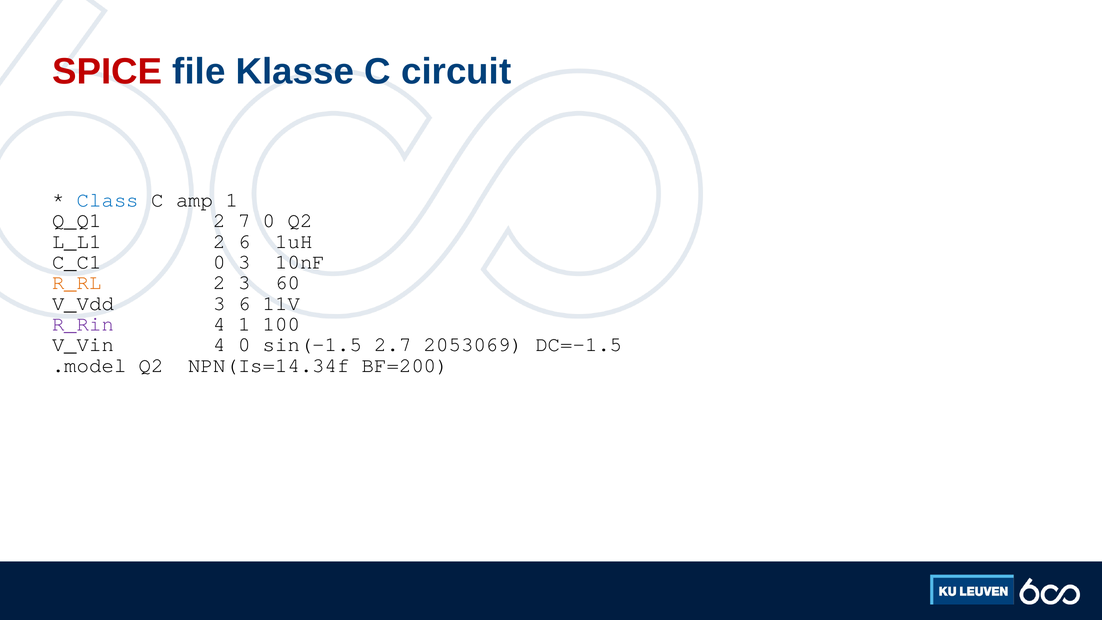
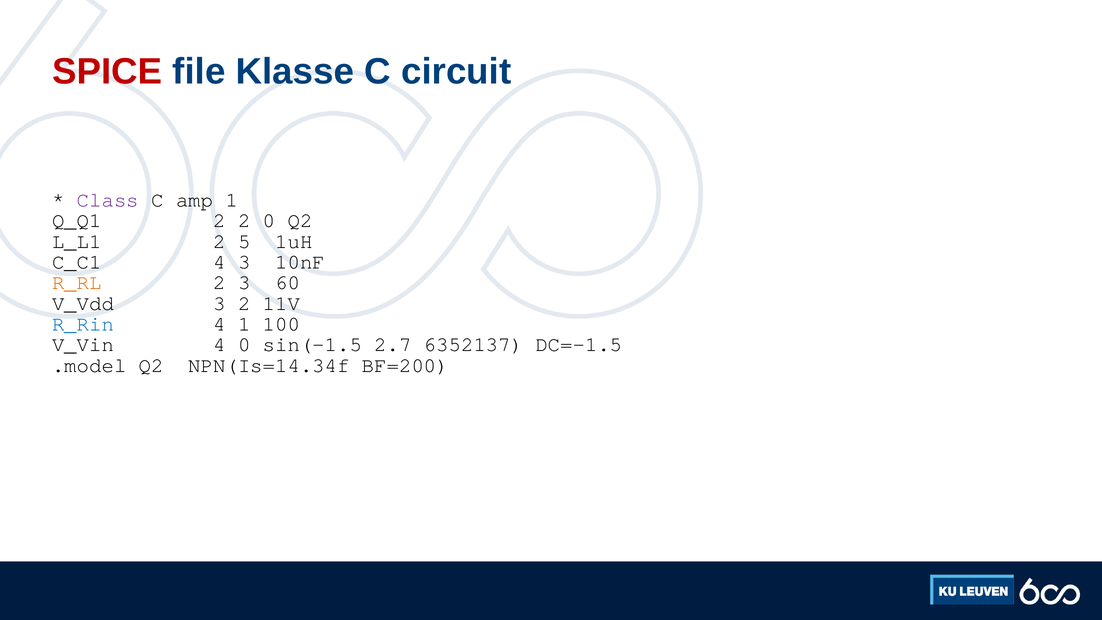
Class colour: blue -> purple
2 7: 7 -> 2
2 6: 6 -> 5
C_C1 0: 0 -> 4
3 6: 6 -> 2
R_Rin colour: purple -> blue
2053069: 2053069 -> 6352137
